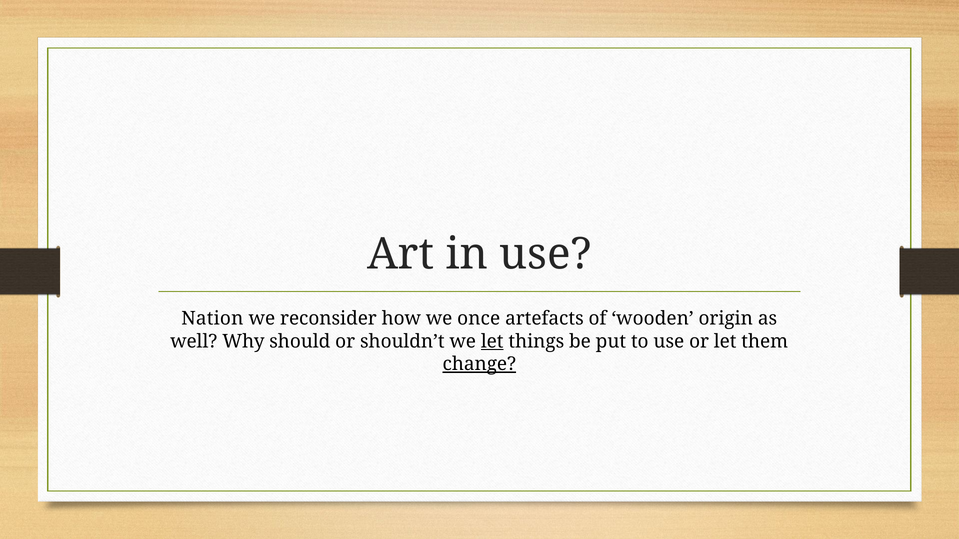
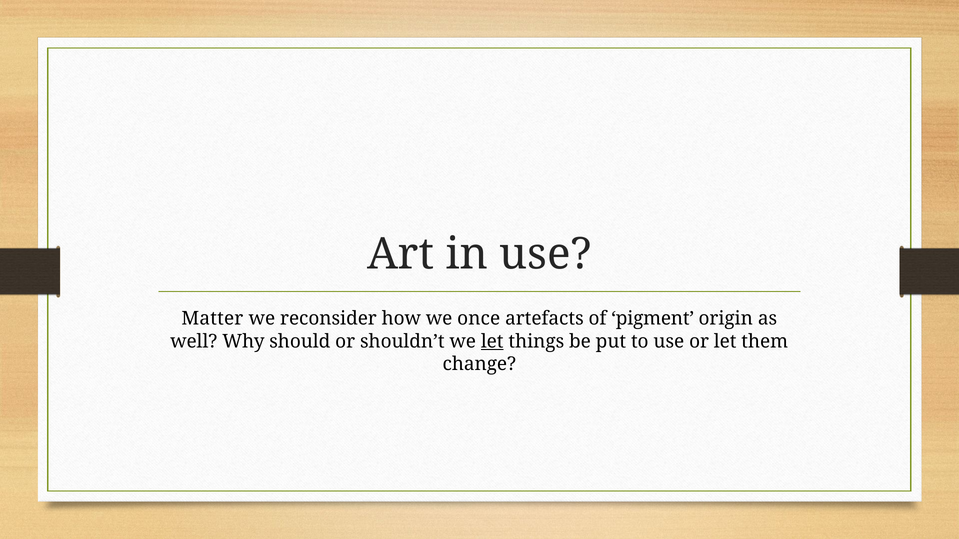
Nation: Nation -> Matter
wooden: wooden -> pigment
change underline: present -> none
